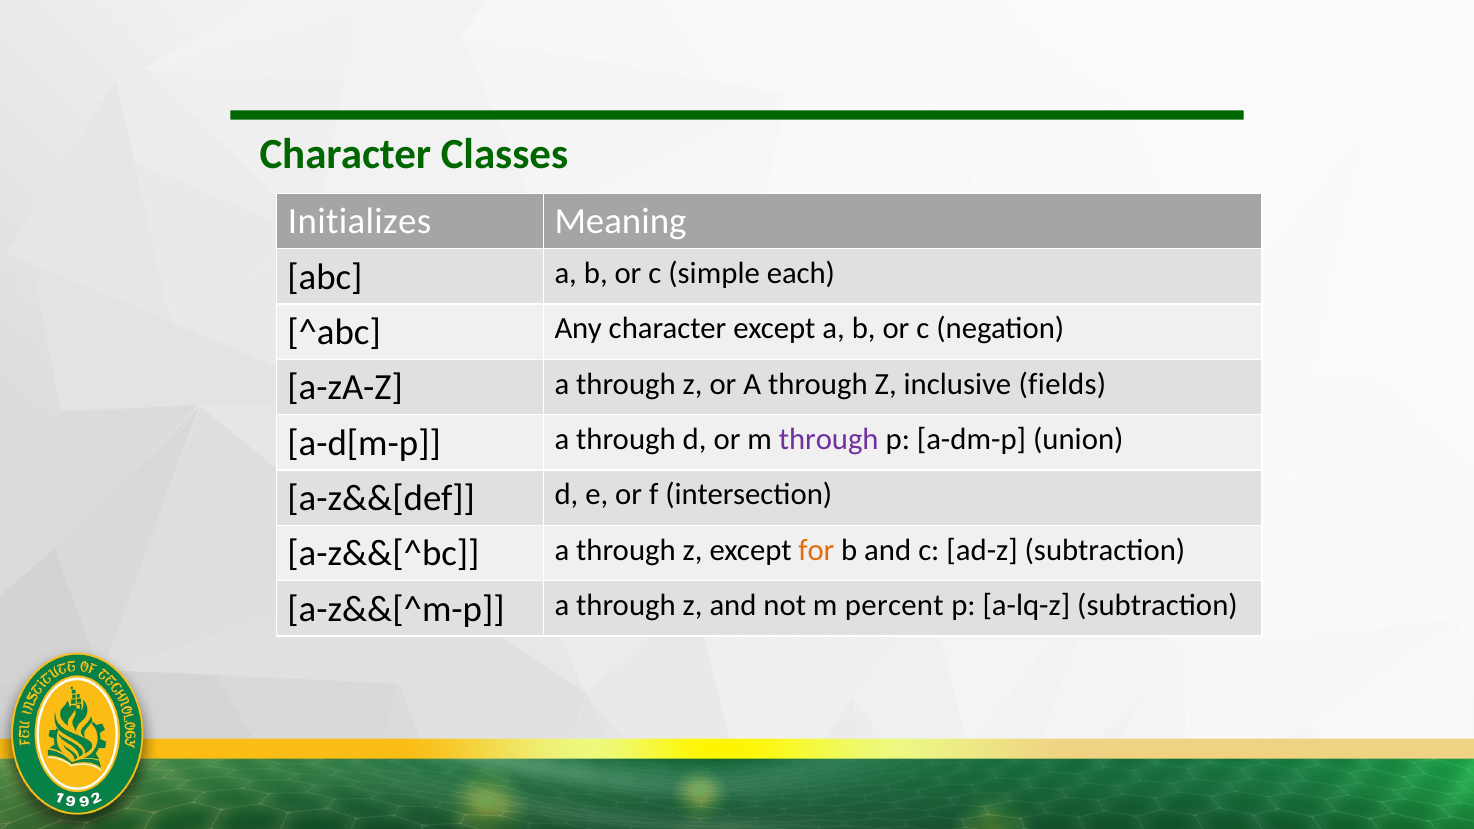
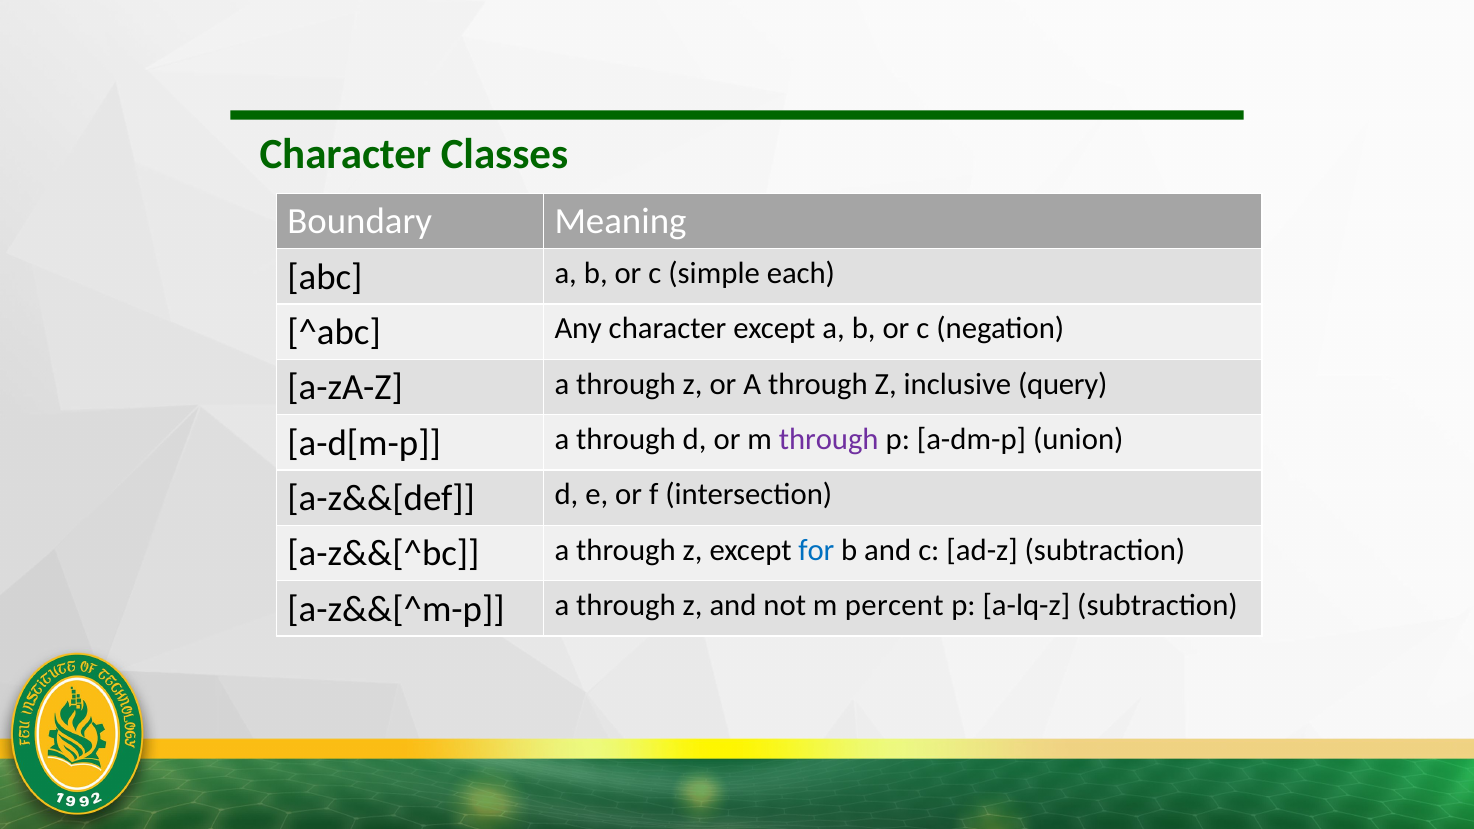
Initializes: Initializes -> Boundary
fields: fields -> query
for colour: orange -> blue
